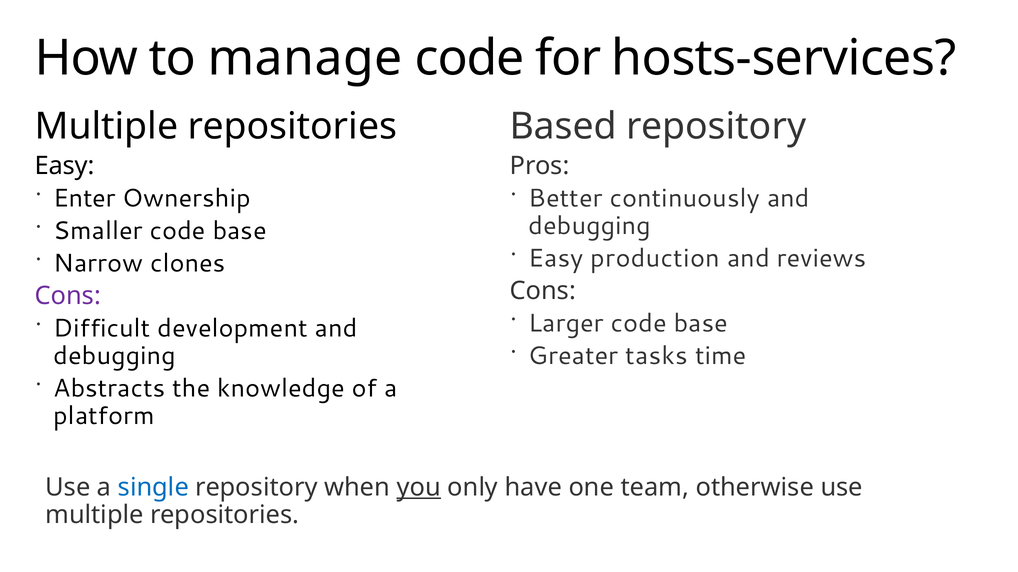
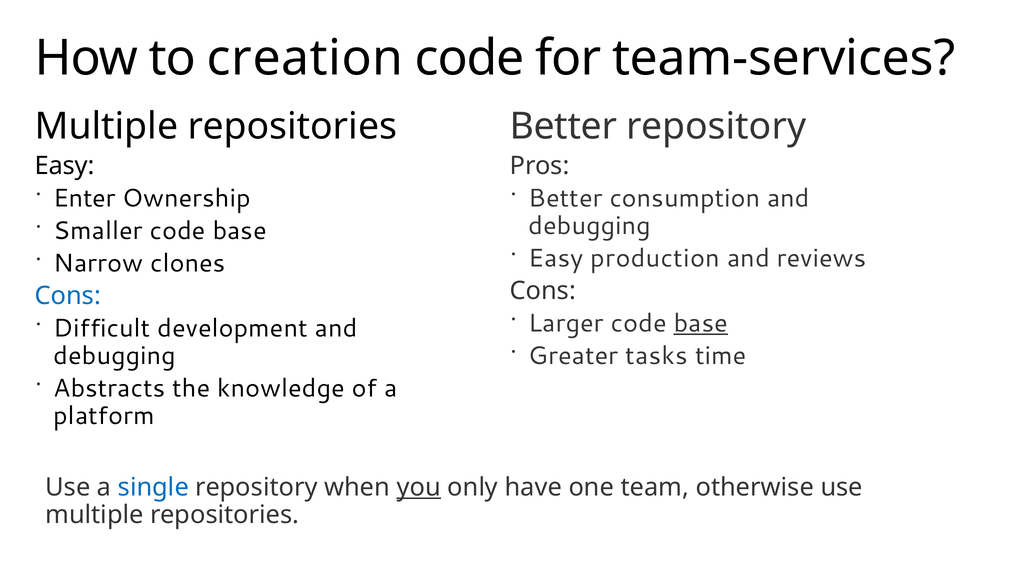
manage: manage -> creation
hosts-services: hosts-services -> team-services
Based at (563, 127): Based -> Better
continuously: continuously -> consumption
Cons at (68, 296) colour: purple -> blue
base at (701, 324) underline: none -> present
